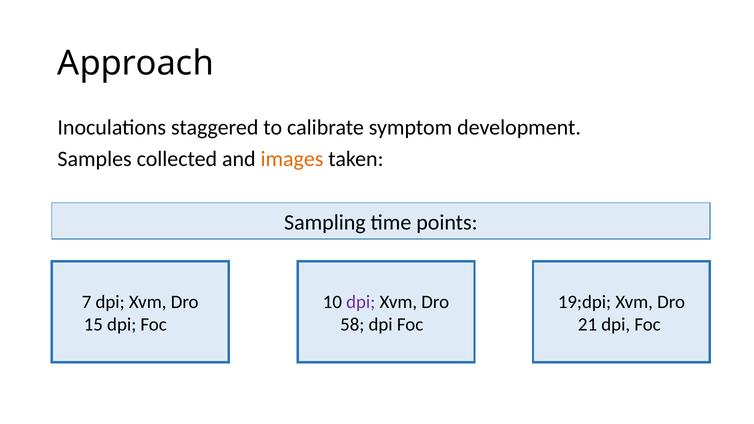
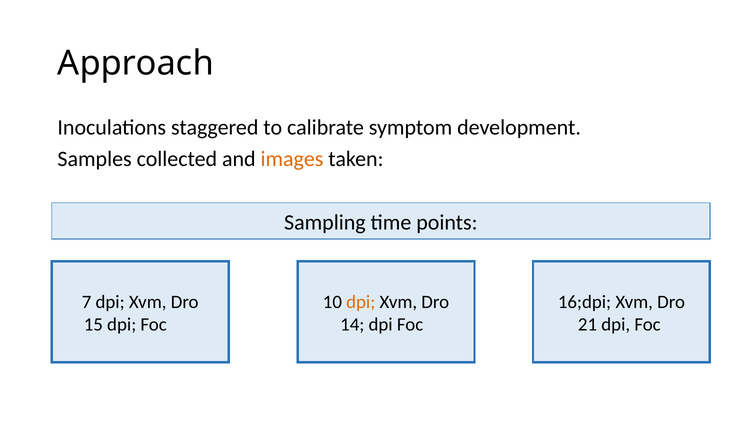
dpi at (361, 302) colour: purple -> orange
19;dpi: 19;dpi -> 16;dpi
58: 58 -> 14
